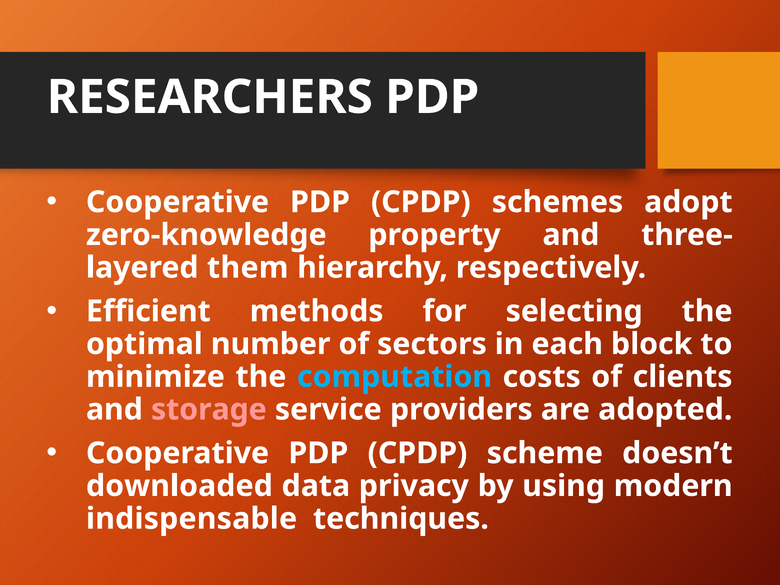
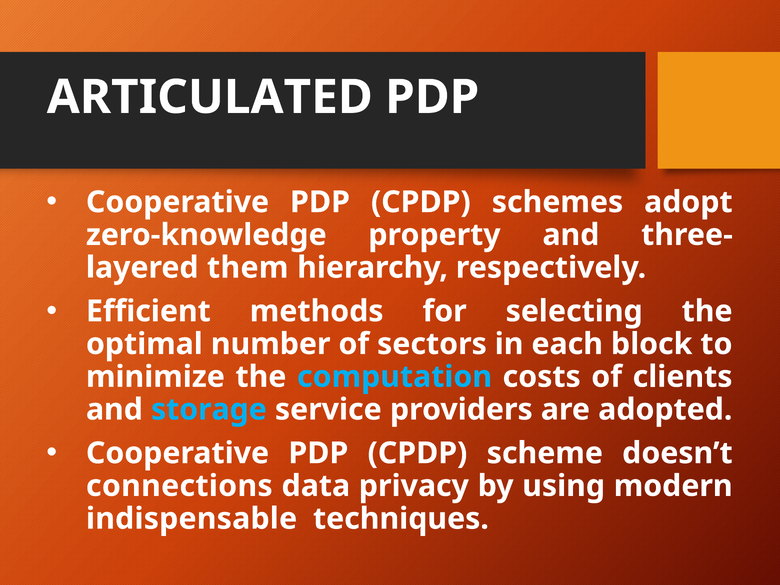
RESEARCHERS: RESEARCHERS -> ARTICULATED
storage colour: pink -> light blue
downloaded: downloaded -> connections
